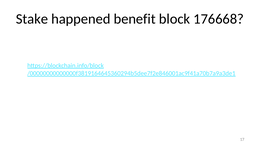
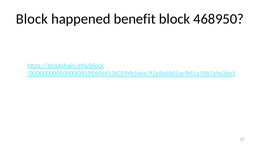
Stake at (32, 19): Stake -> Block
176668: 176668 -> 468950
